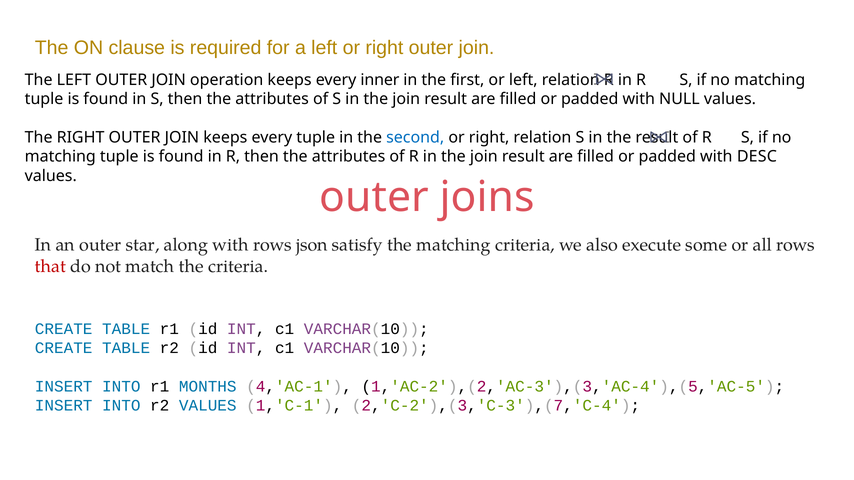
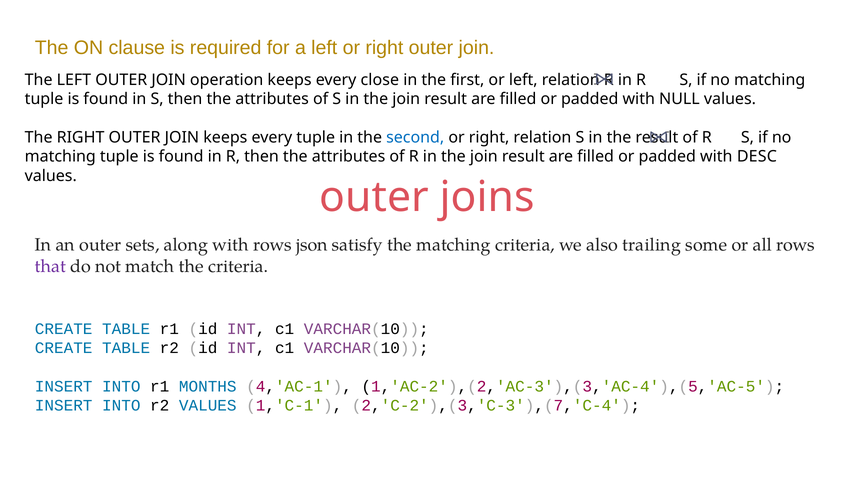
inner: inner -> close
star: star -> sets
execute: execute -> trailing
that colour: red -> purple
